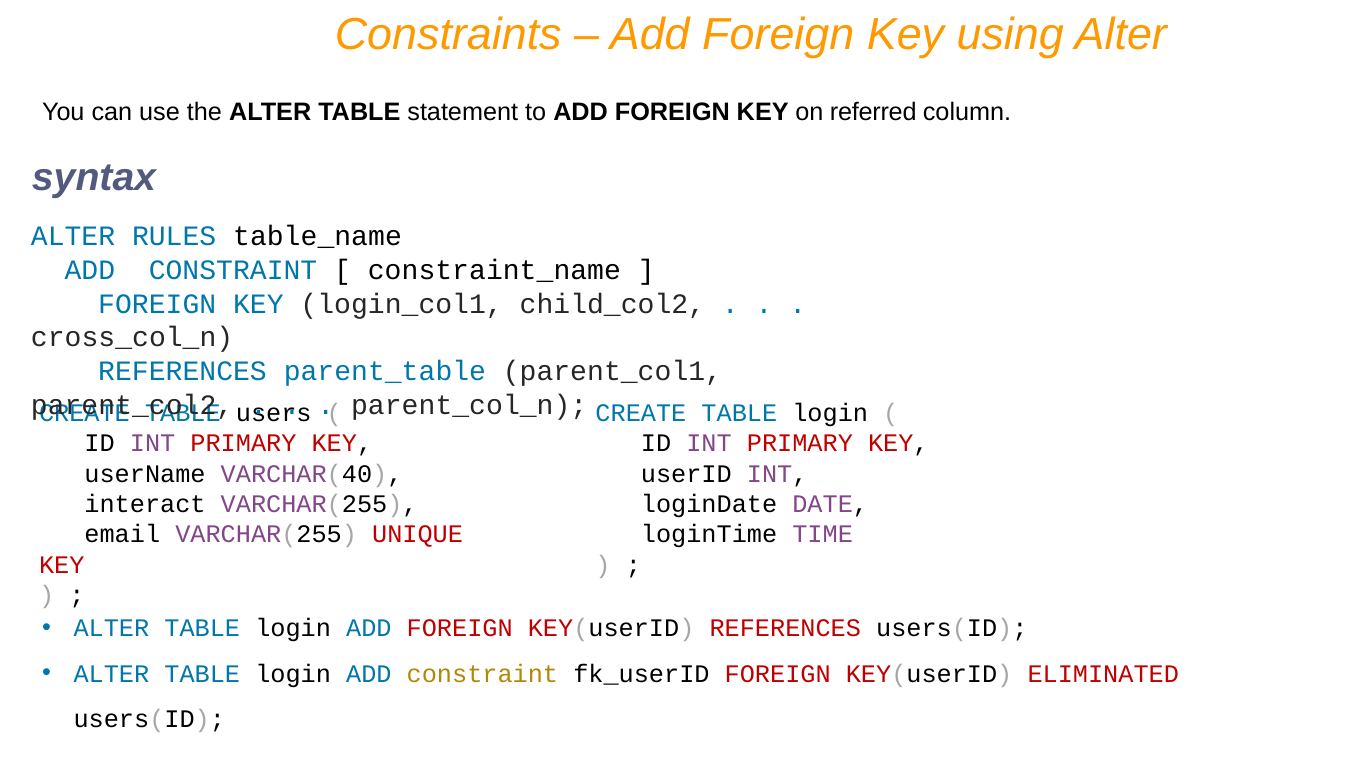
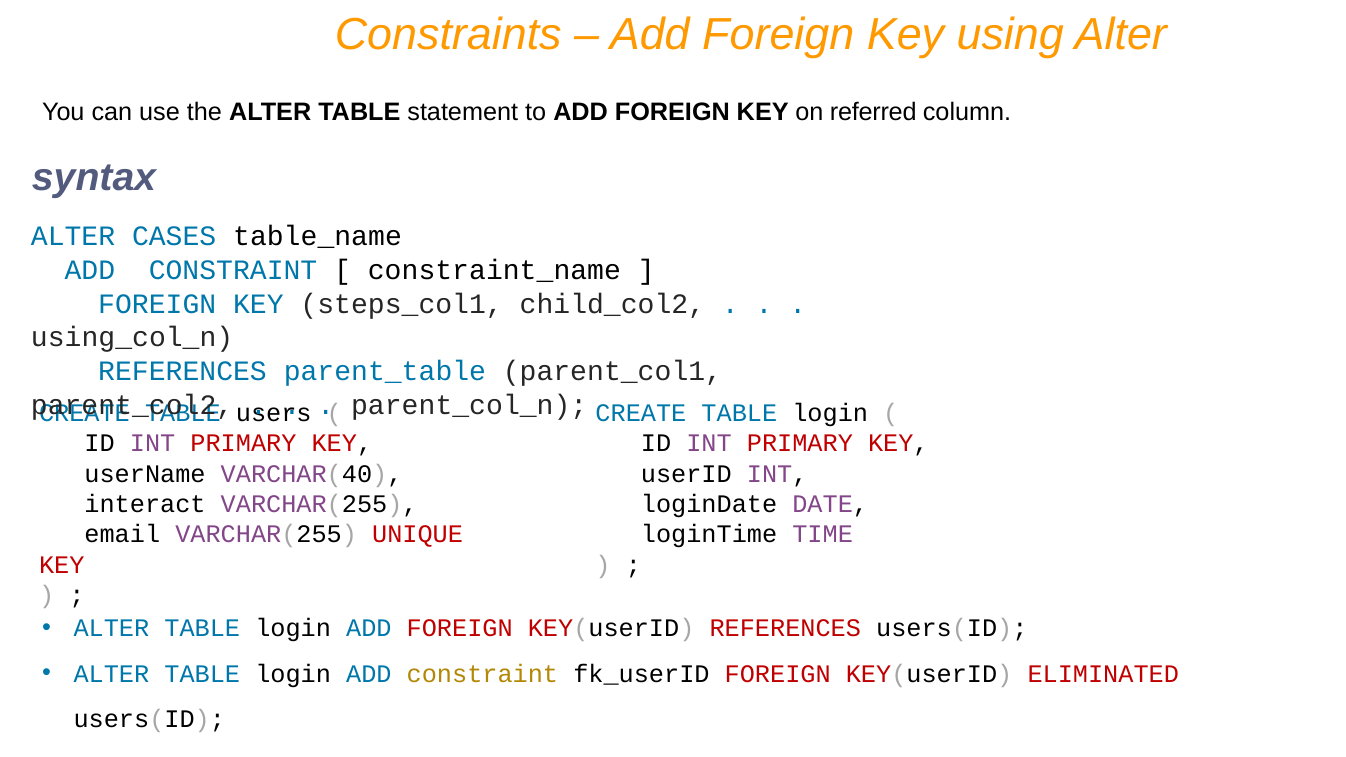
RULES: RULES -> CASES
login_col1: login_col1 -> steps_col1
cross_col_n: cross_col_n -> using_col_n
